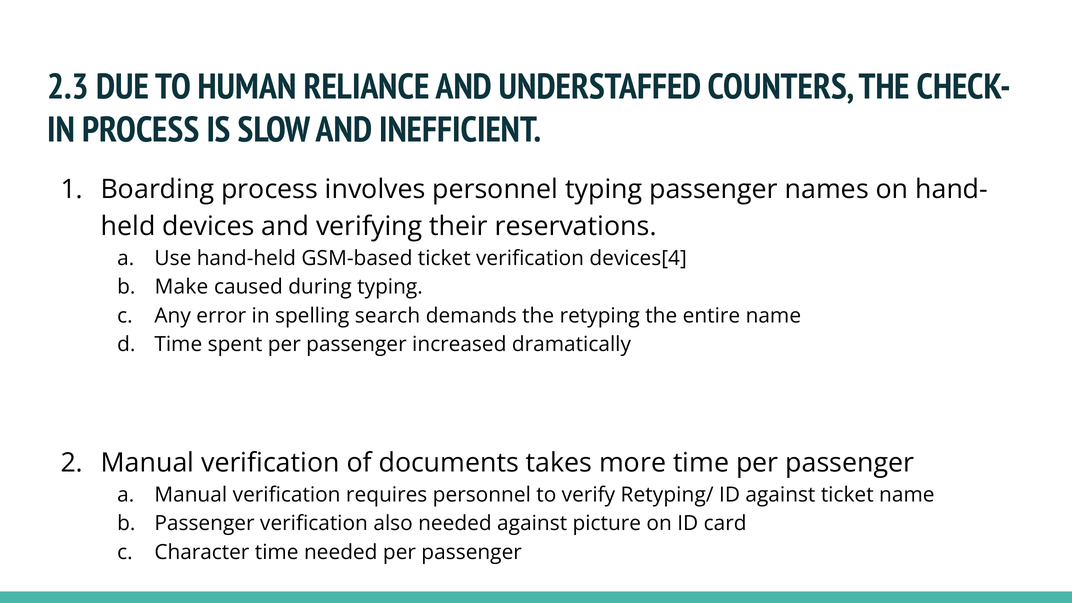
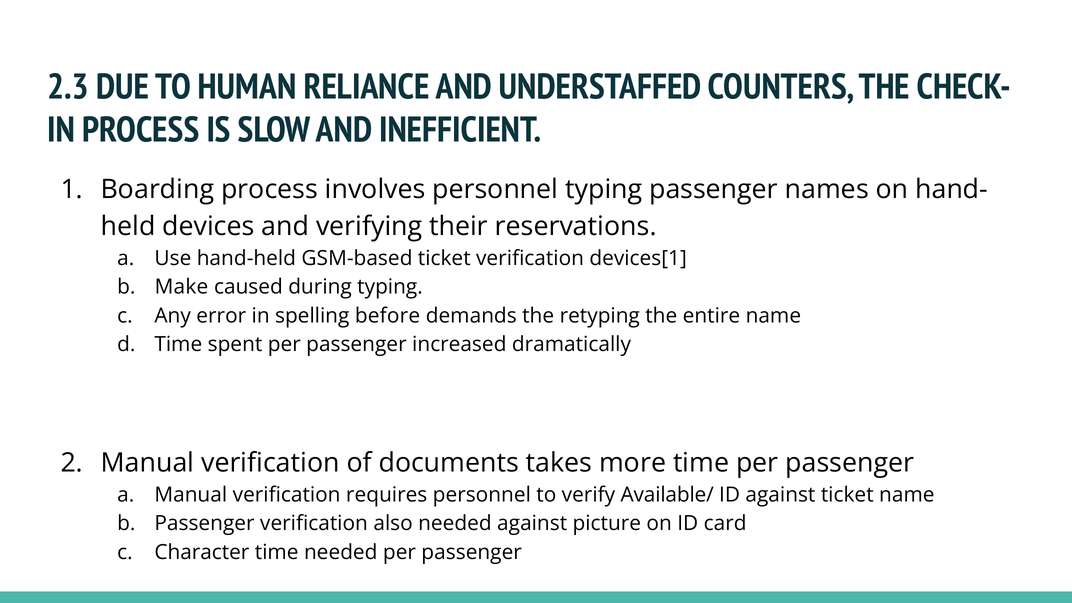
devices[4: devices[4 -> devices[1
search: search -> before
Retyping/: Retyping/ -> Available/
